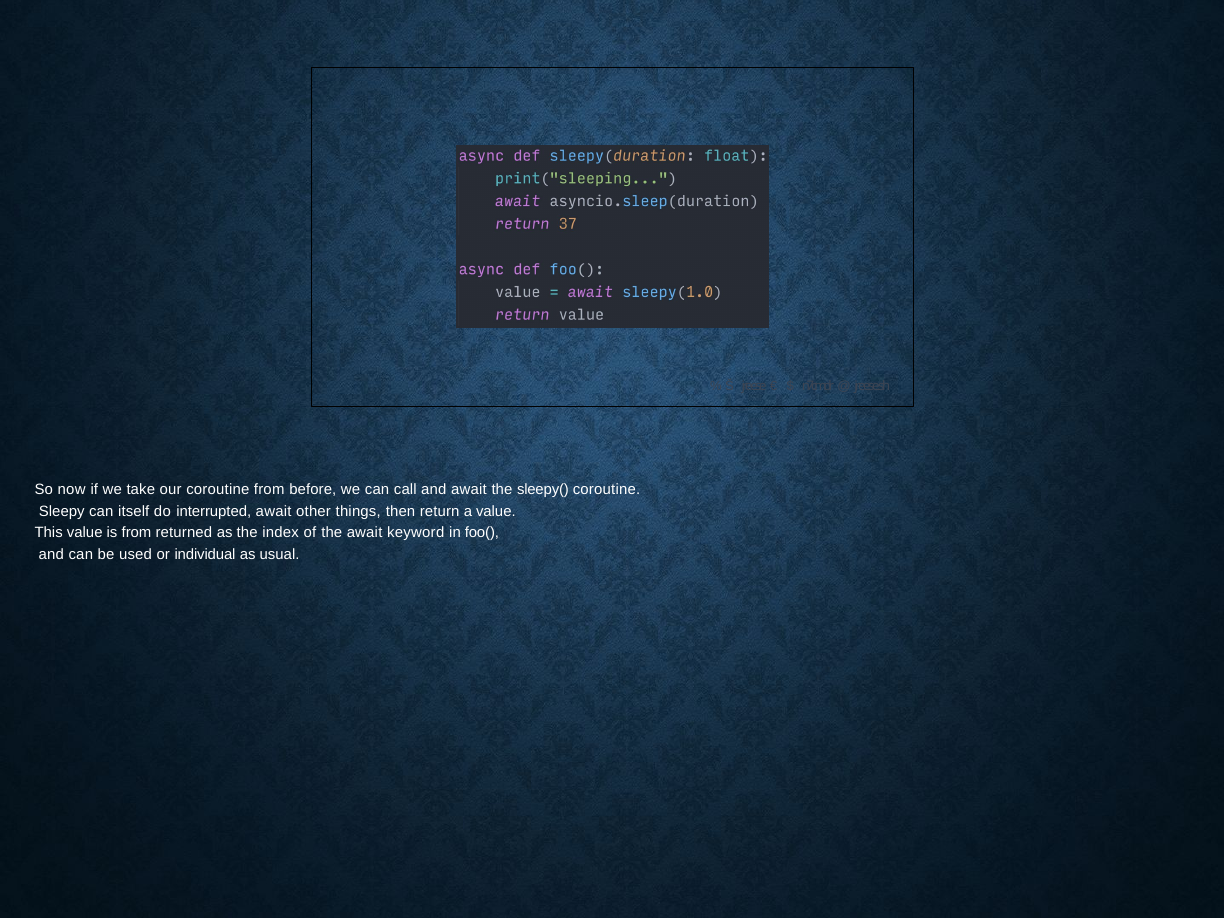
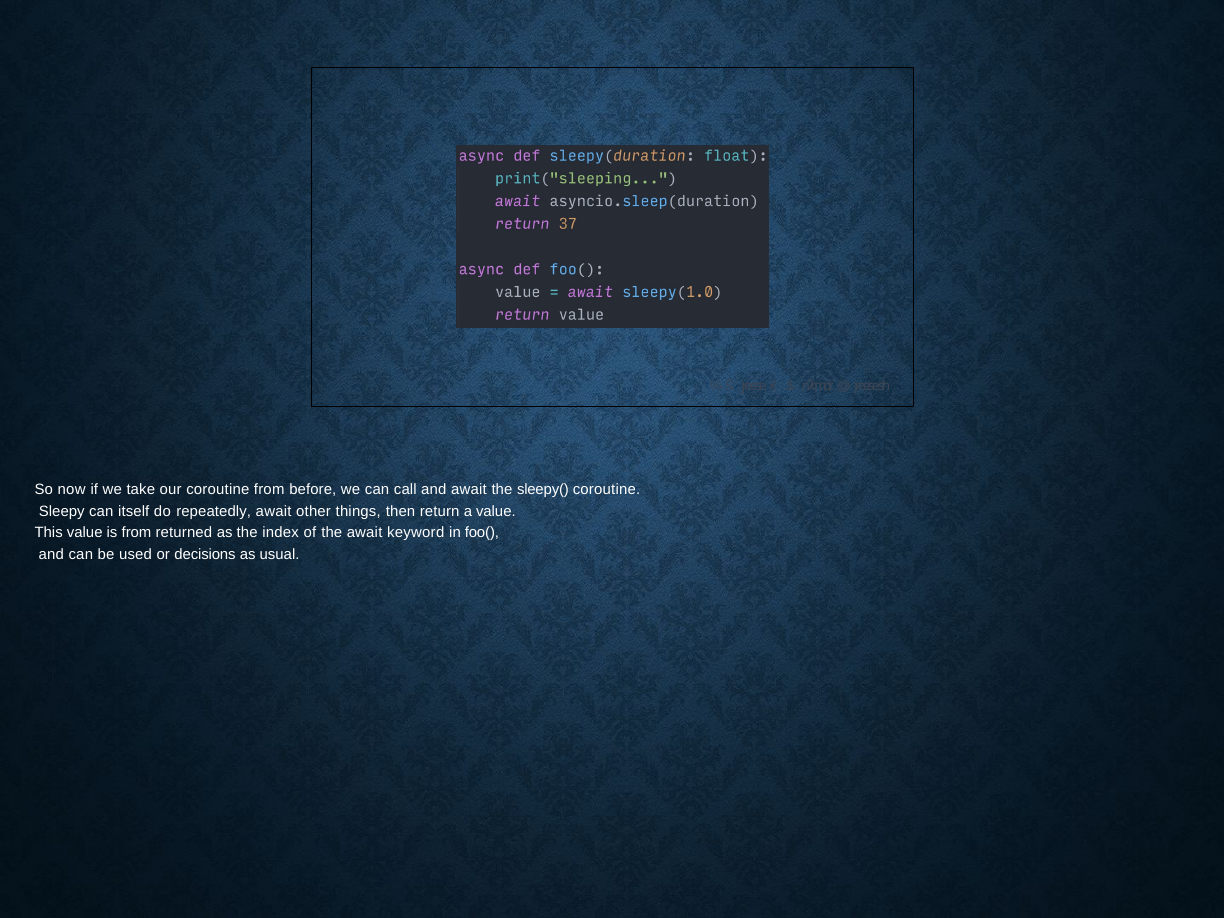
interrupted: interrupted -> repeatedly
individual: individual -> decisions
